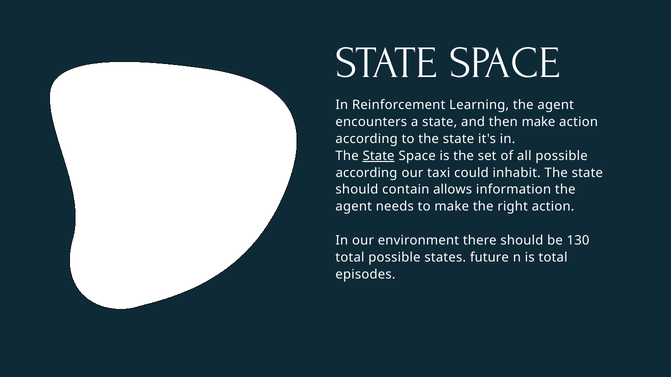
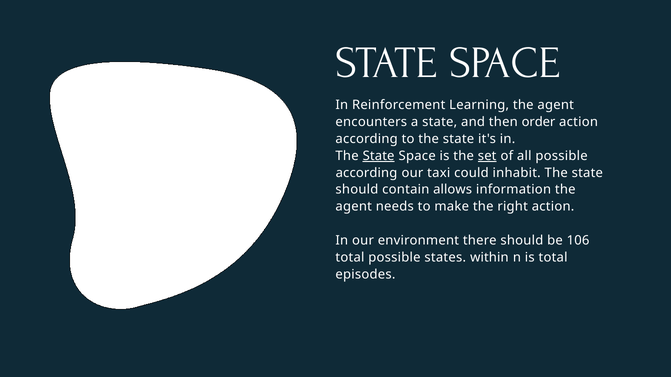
then make: make -> order
set underline: none -> present
130: 130 -> 106
future: future -> within
